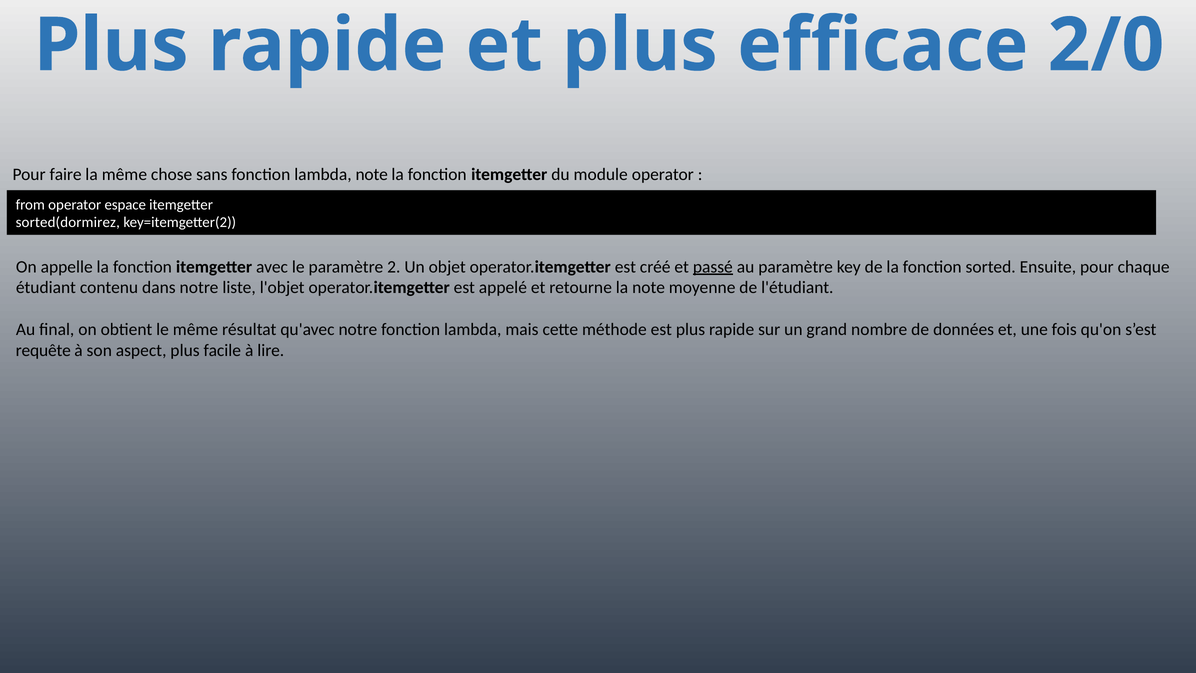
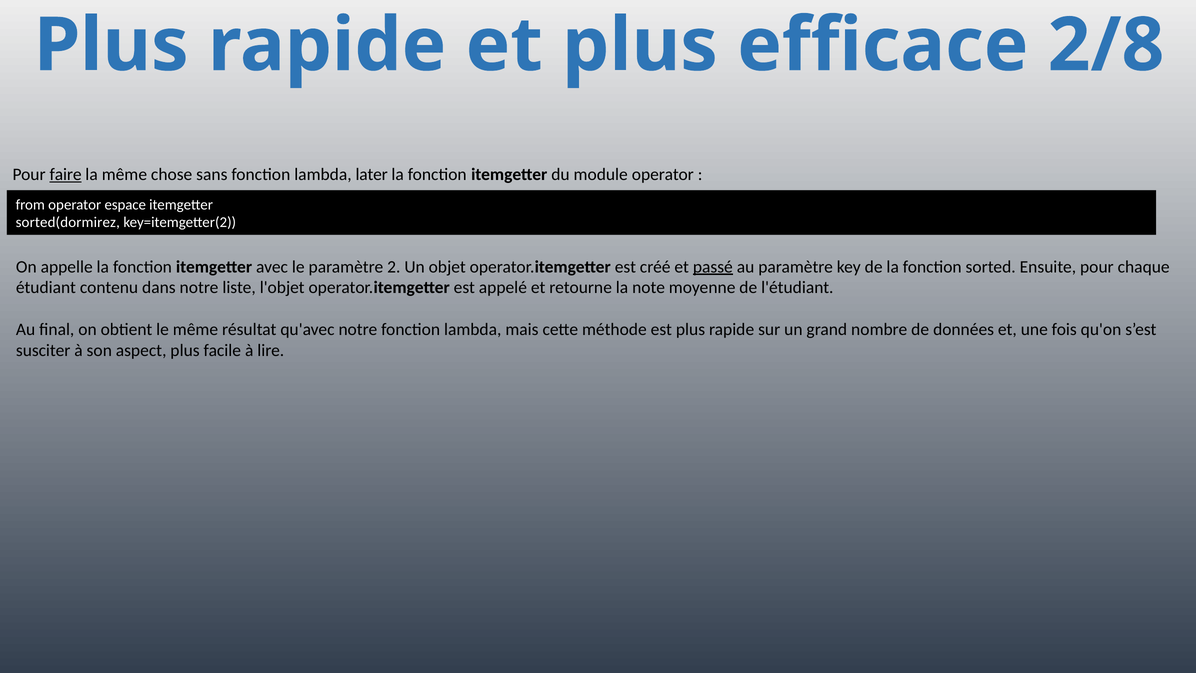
2/0: 2/0 -> 2/8
faire underline: none -> present
lambda note: note -> later
requête: requête -> susciter
